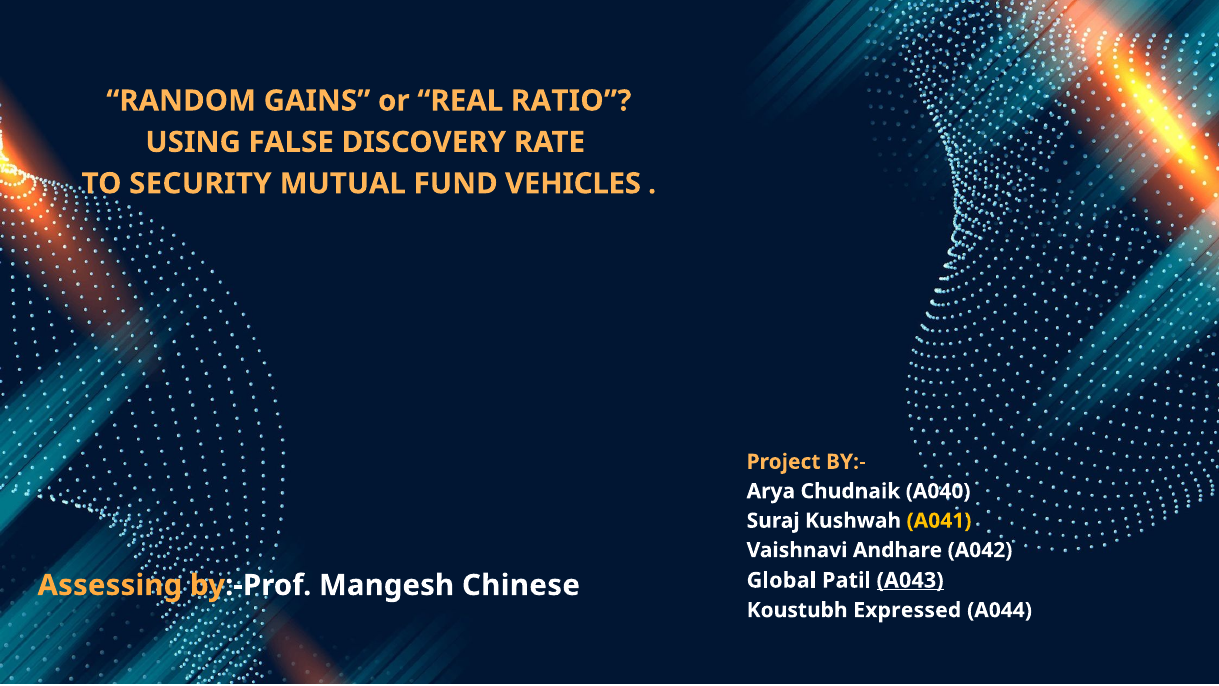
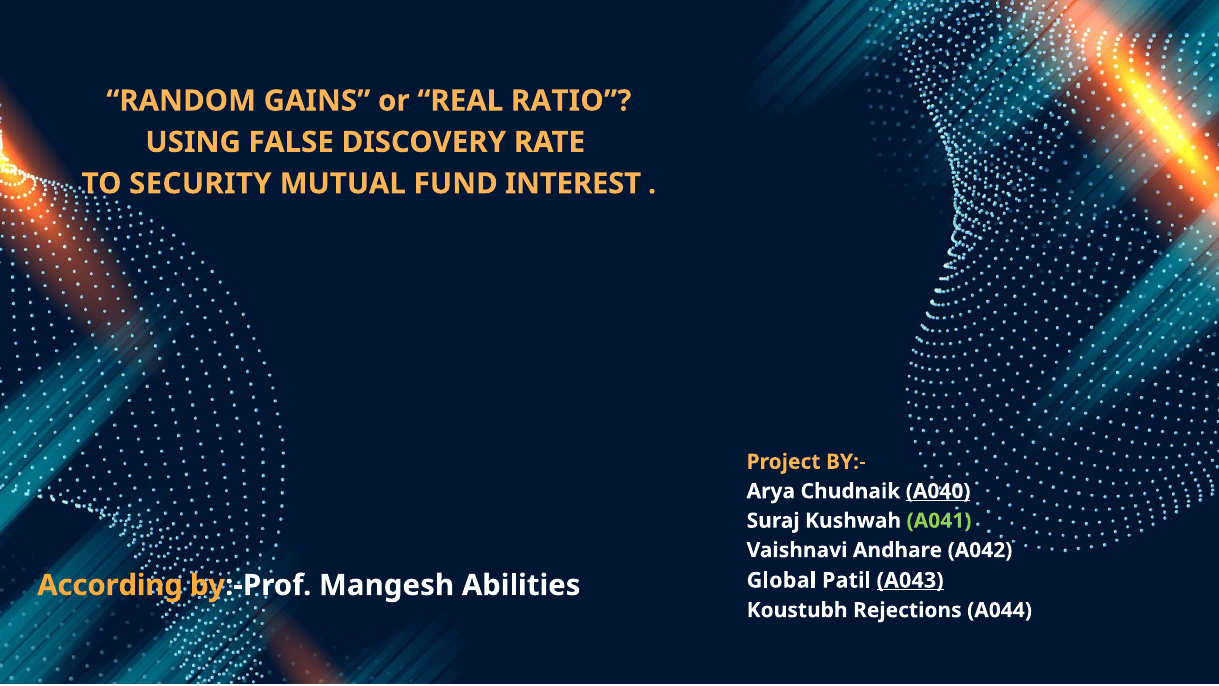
VEHICLES: VEHICLES -> INTEREST
A040 underline: none -> present
A041 colour: yellow -> light green
Assessing: Assessing -> According
Chinese: Chinese -> Abilities
Expressed: Expressed -> Rejections
